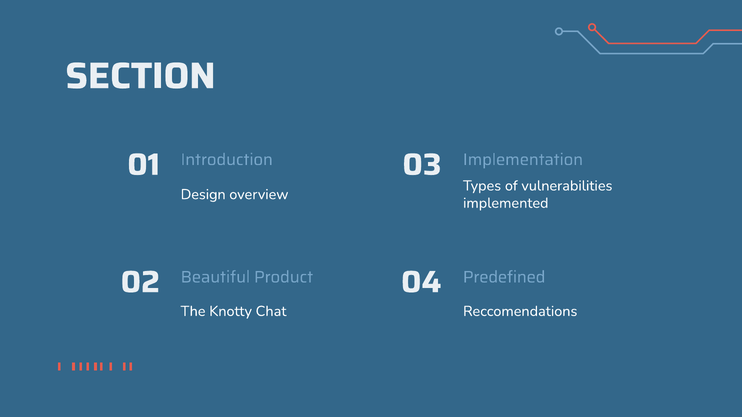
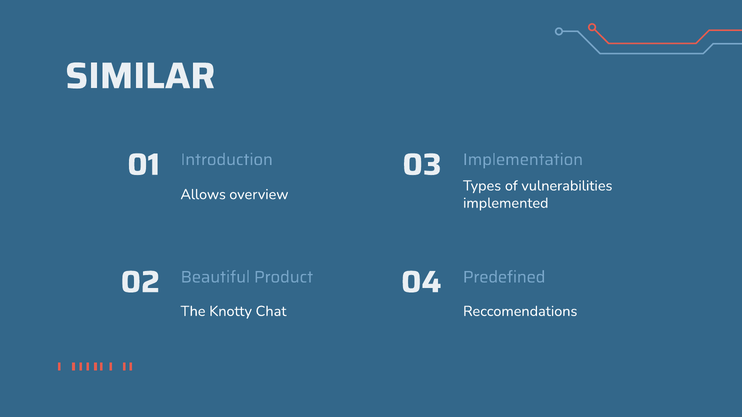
SECTION: SECTION -> SIMILAR
Design: Design -> Allows
